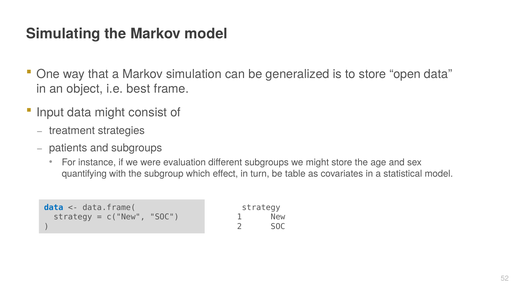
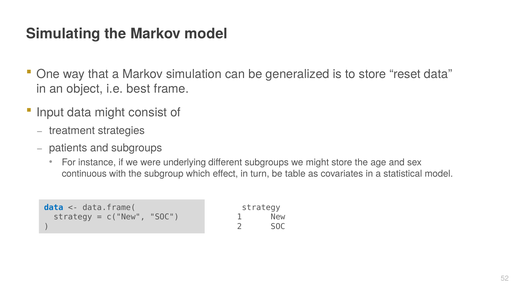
open: open -> reset
evaluation: evaluation -> underlying
quantifying: quantifying -> continuous
